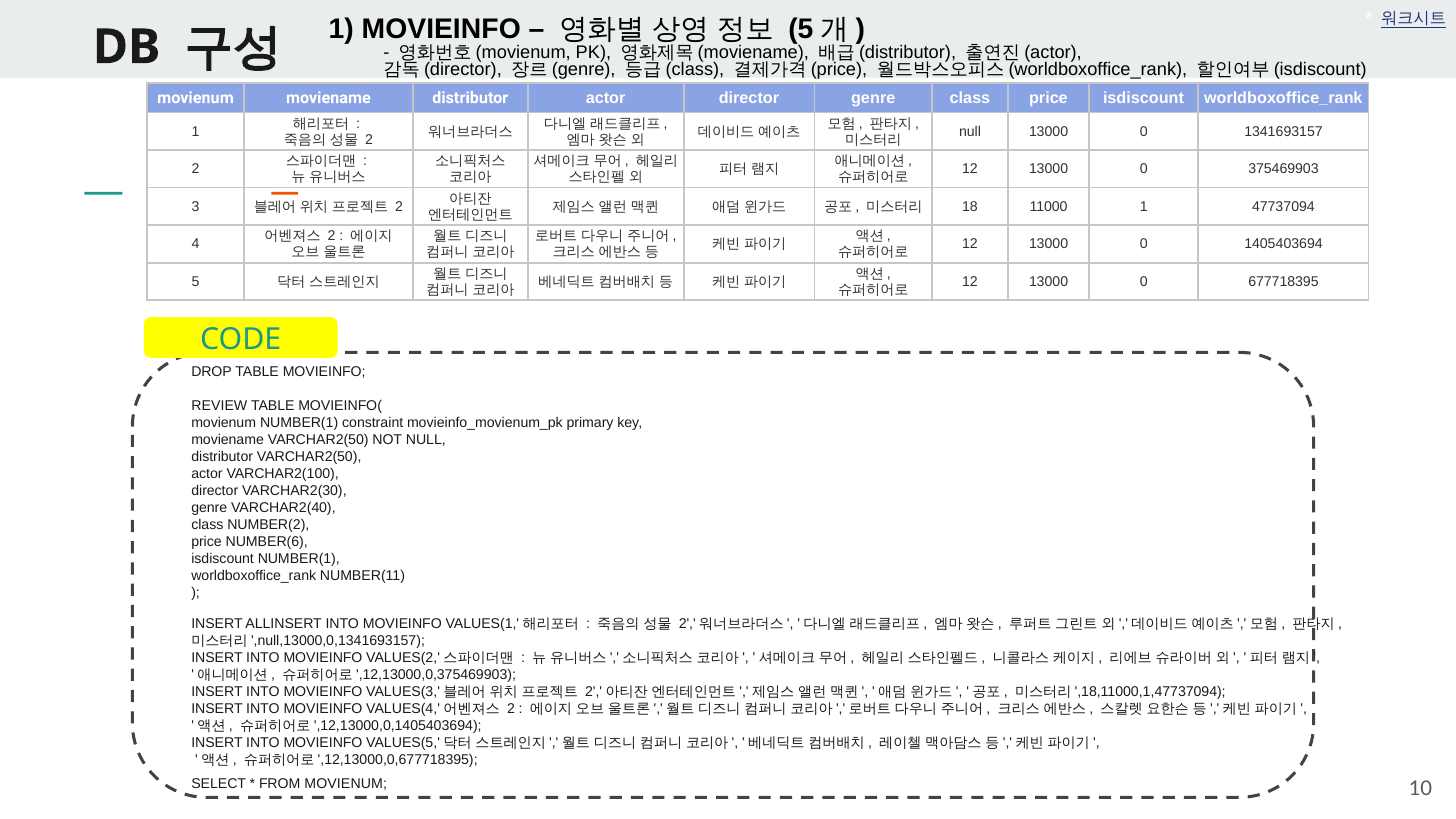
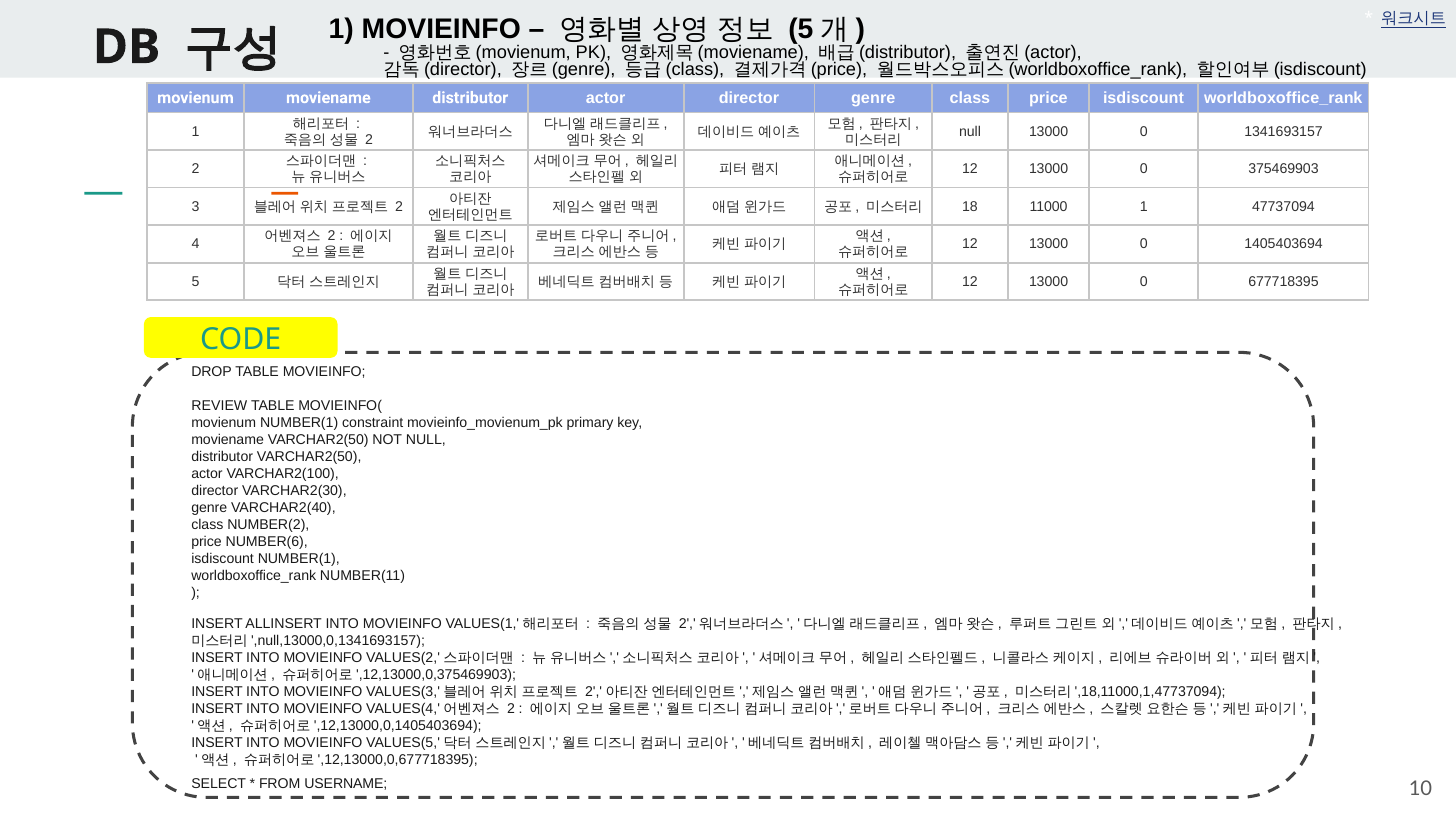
FROM MOVIENUM: MOVIENUM -> USERNAME
